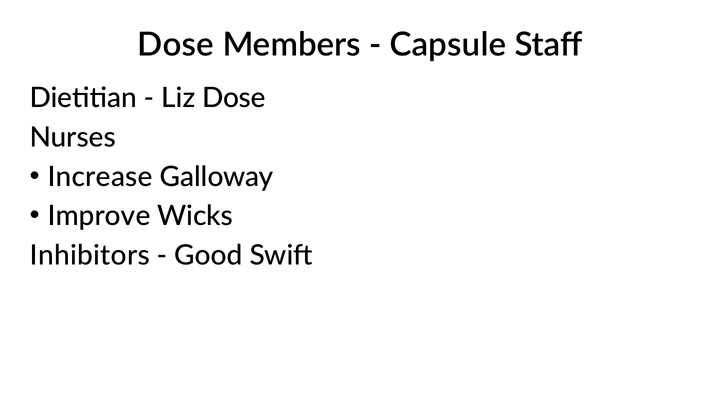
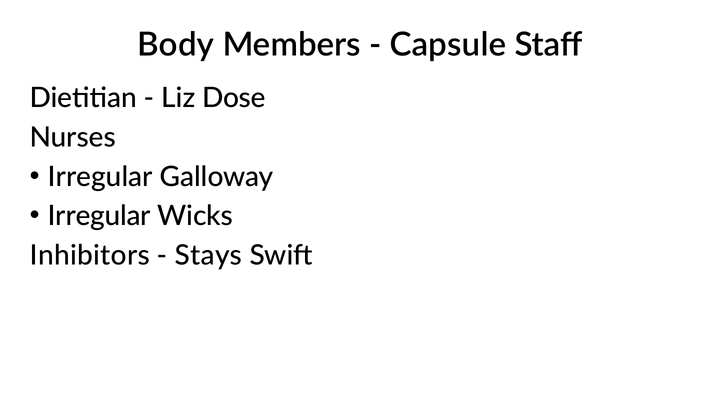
Dose at (176, 45): Dose -> Body
Increase at (100, 177): Increase -> Irregular
Improve at (99, 216): Improve -> Irregular
Good: Good -> Stays
